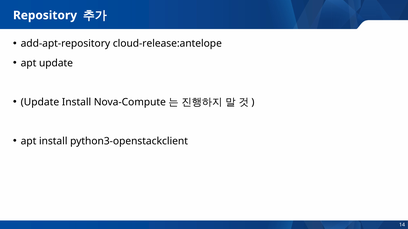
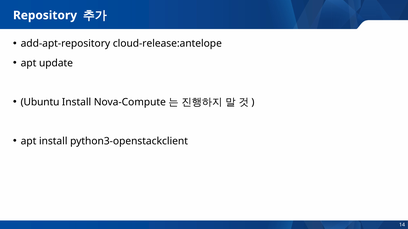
Update at (40, 102): Update -> Ubuntu
